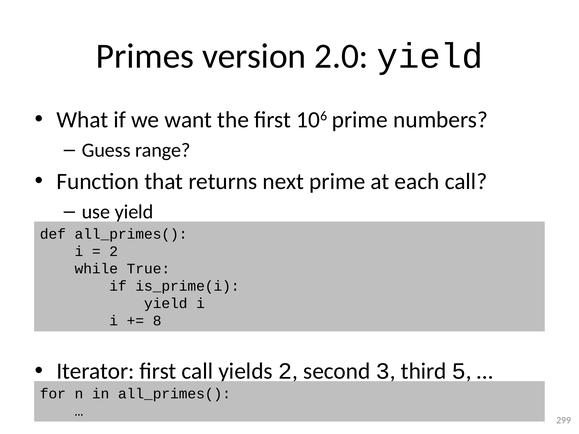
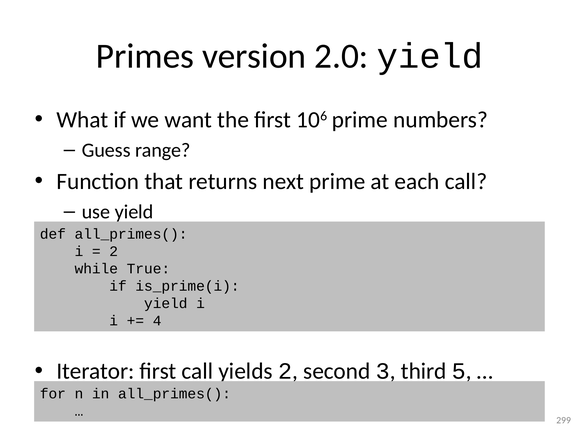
8: 8 -> 4
